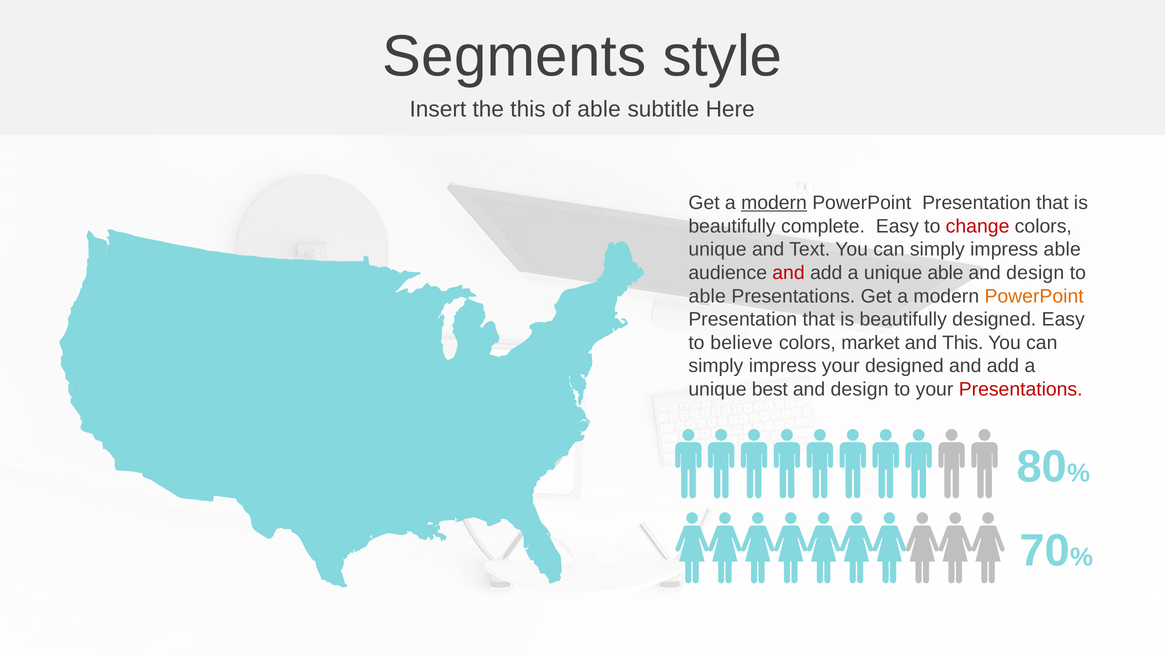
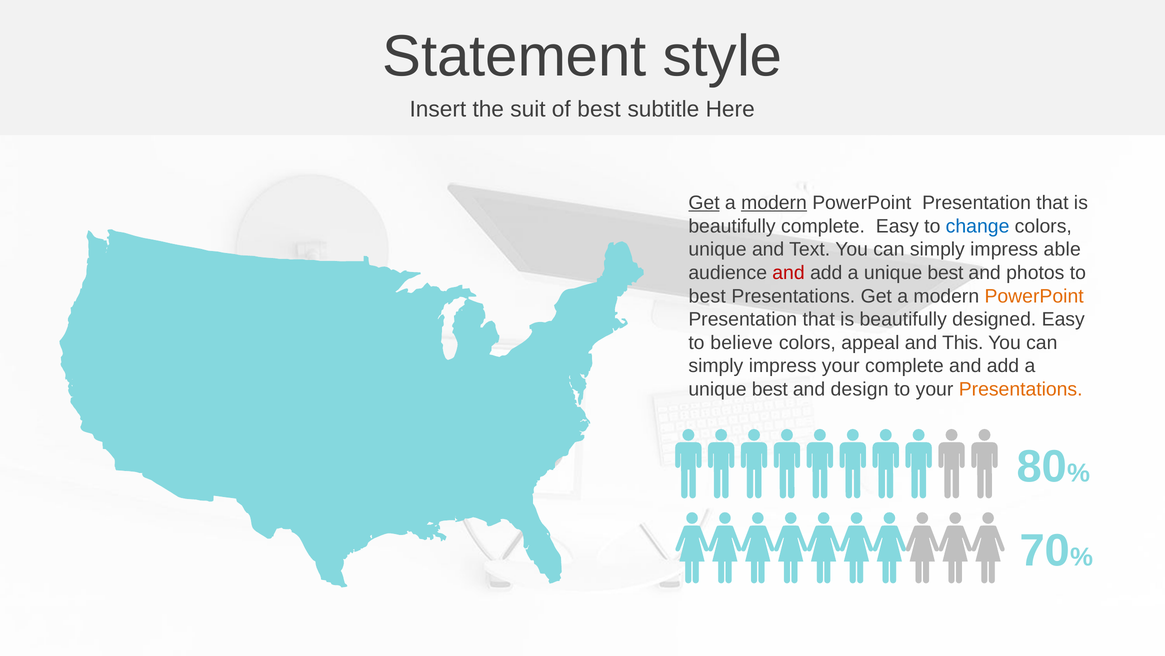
Segments: Segments -> Statement
the this: this -> suit
of able: able -> best
Get at (704, 203) underline: none -> present
change colour: red -> blue
able at (945, 273): able -> best
design at (1035, 273): design -> photos
able at (707, 296): able -> best
market: market -> appeal
your designed: designed -> complete
Presentations at (1021, 389) colour: red -> orange
